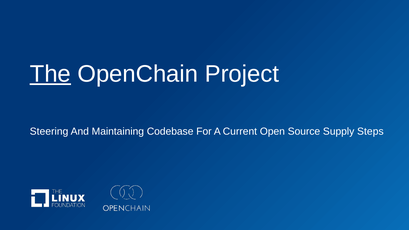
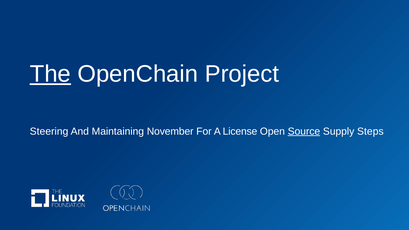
Codebase: Codebase -> November
Current: Current -> License
Source underline: none -> present
